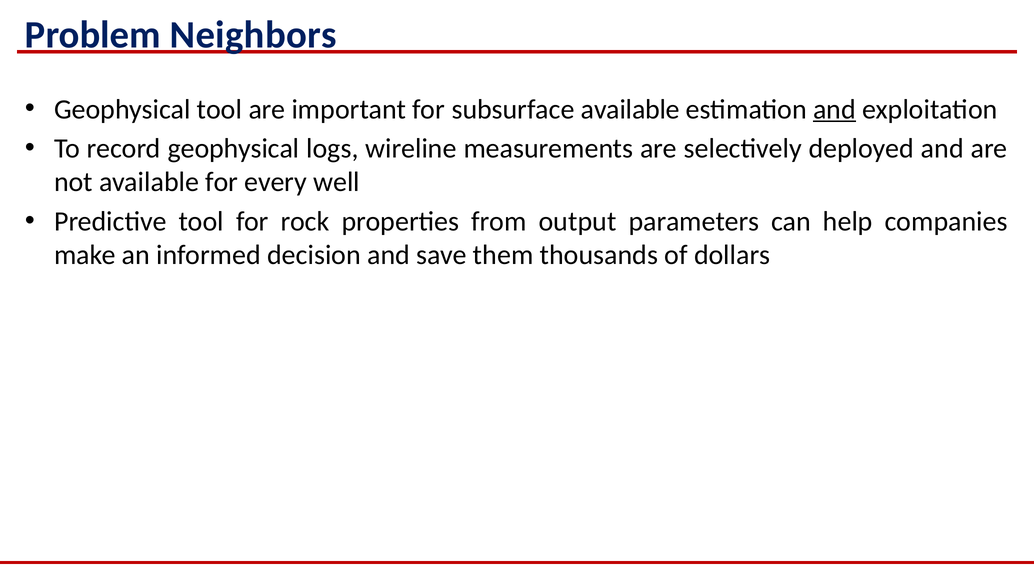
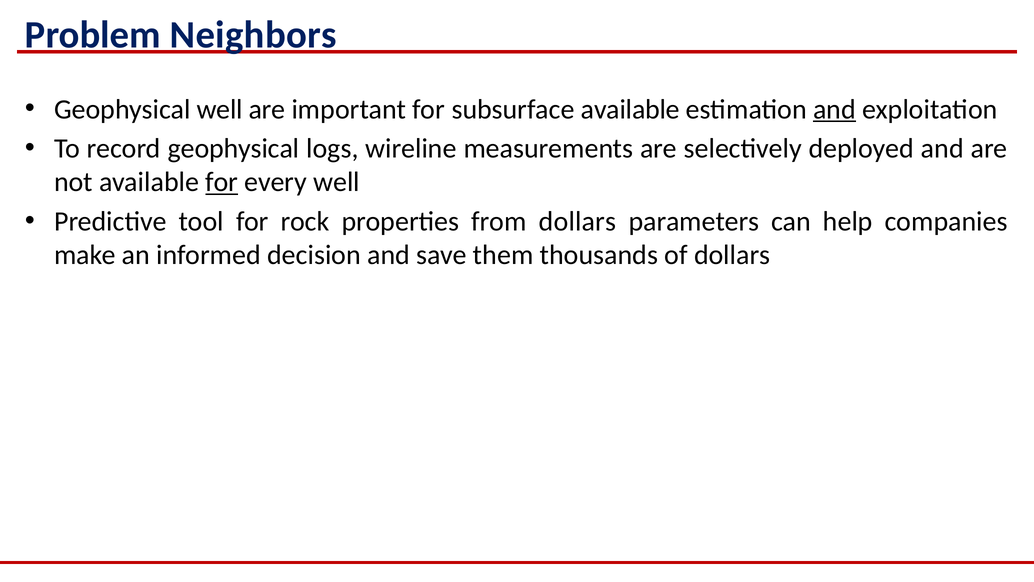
Geophysical tool: tool -> well
for at (222, 182) underline: none -> present
from output: output -> dollars
